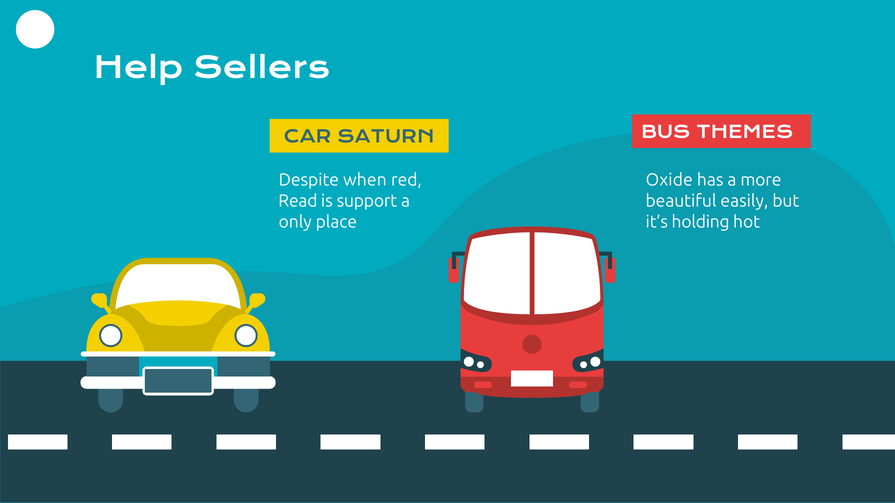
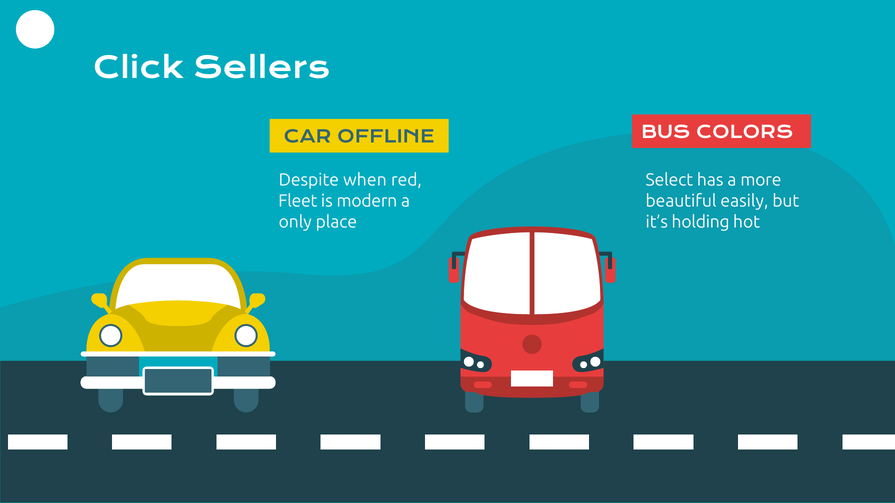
Help: Help -> Click
THEMES: THEMES -> COLORS
SATURN: SATURN -> OFFLINE
Oxide: Oxide -> Select
Read: Read -> Fleet
support: support -> modern
